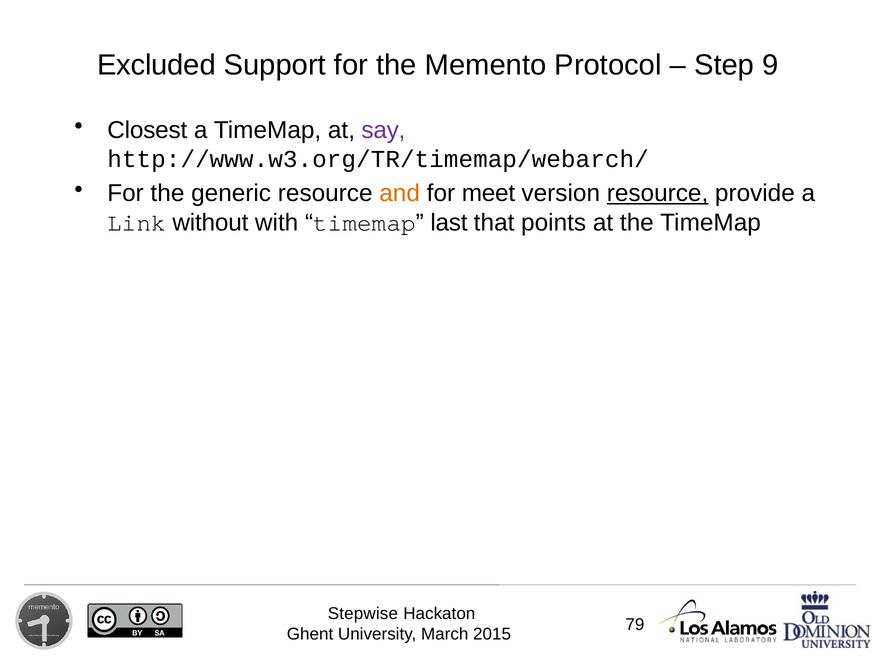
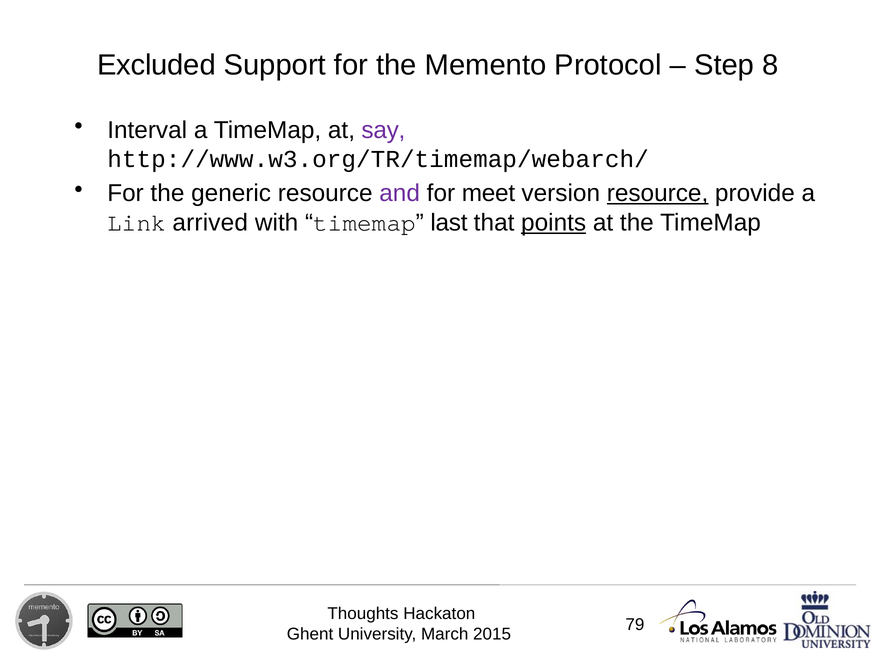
9: 9 -> 8
Closest: Closest -> Interval
and colour: orange -> purple
without: without -> arrived
points underline: none -> present
Stepwise: Stepwise -> Thoughts
